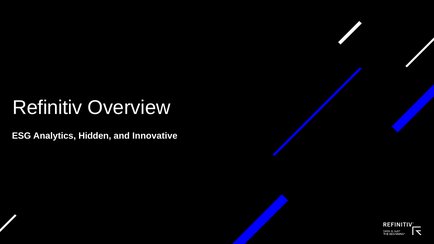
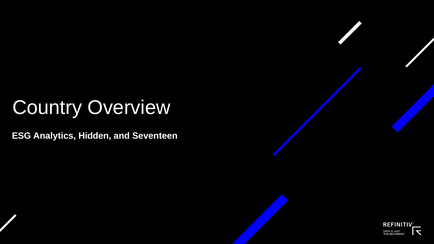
Refinitiv: Refinitiv -> Country
Innovative: Innovative -> Seventeen
